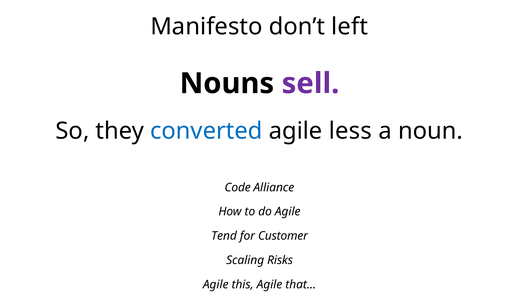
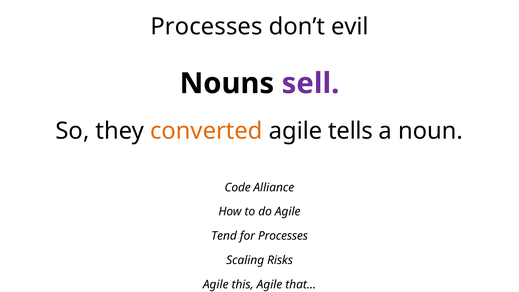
Manifesto at (206, 27): Manifesto -> Processes
left: left -> evil
converted colour: blue -> orange
less: less -> tells
for Customer: Customer -> Processes
